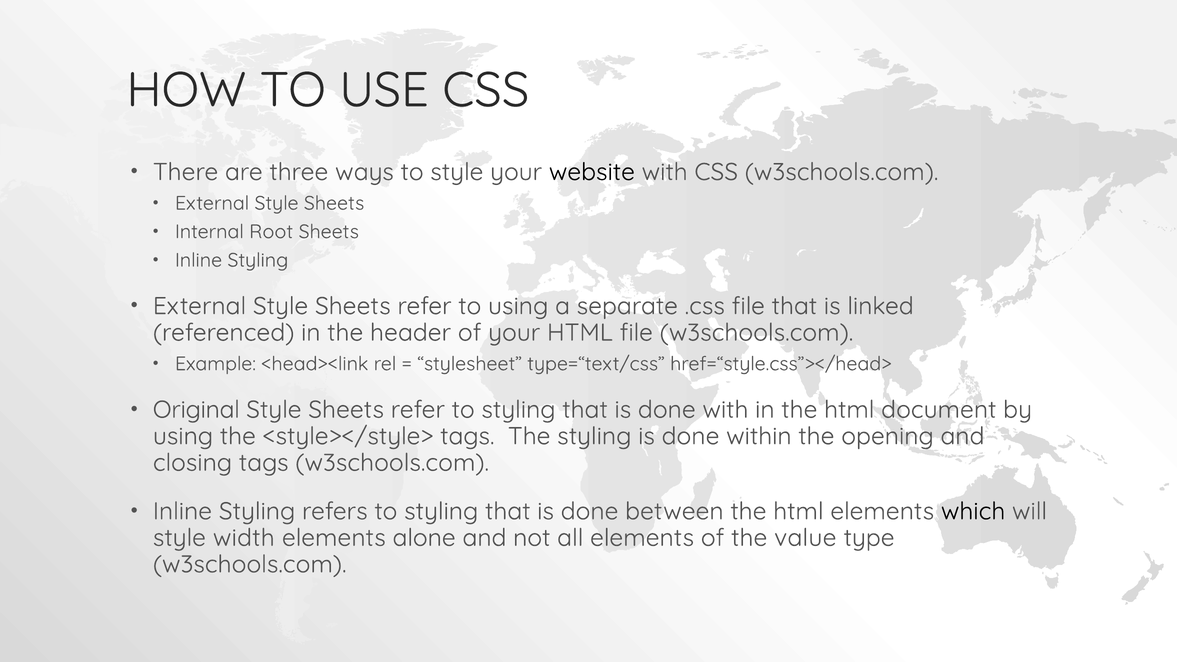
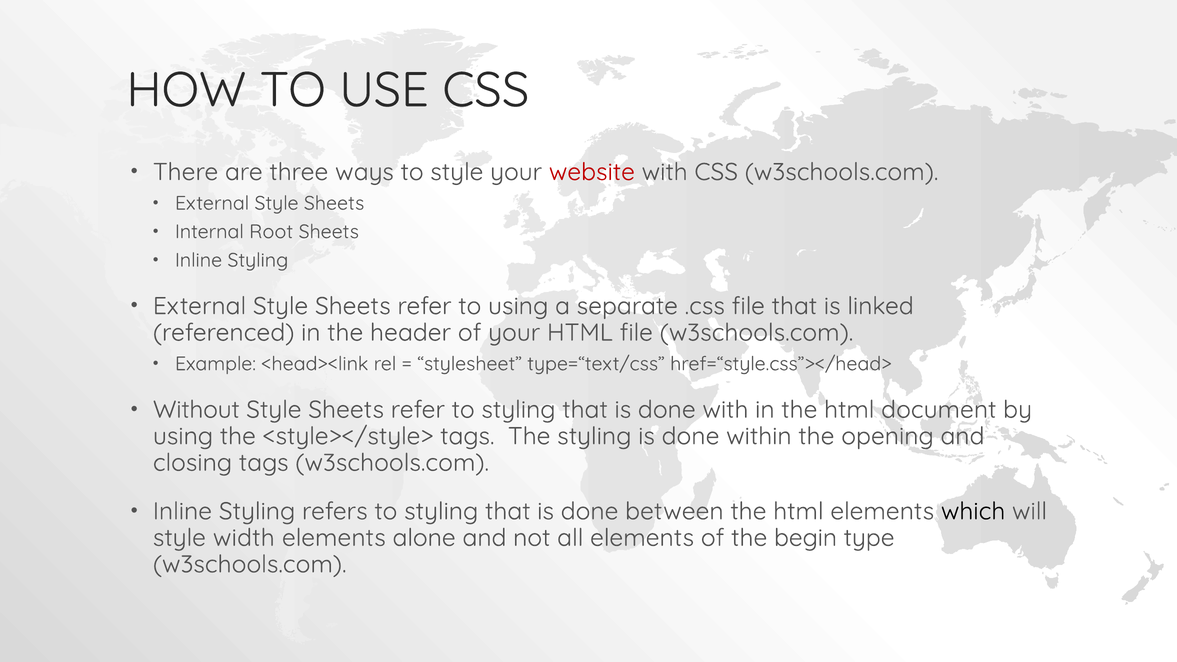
website colour: black -> red
Original: Original -> Without
value: value -> begin
